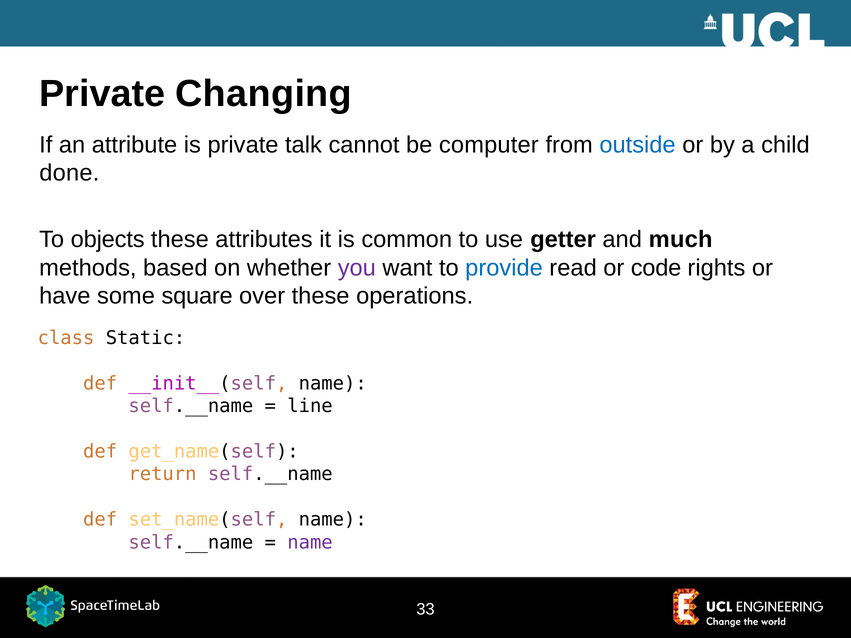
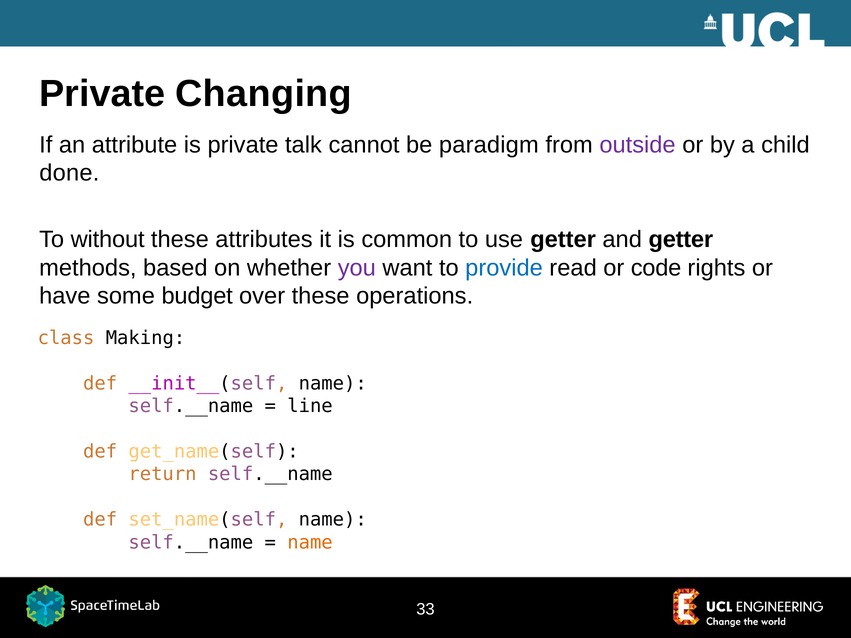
computer: computer -> paradigm
outside colour: blue -> purple
objects: objects -> without
and much: much -> getter
square: square -> budget
Static: Static -> Making
name at (310, 542) colour: purple -> orange
